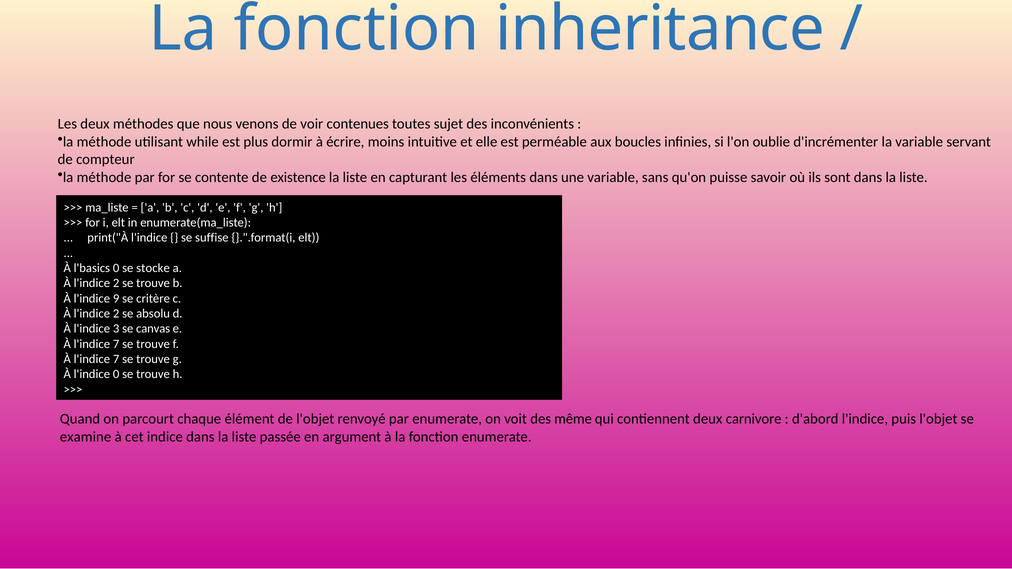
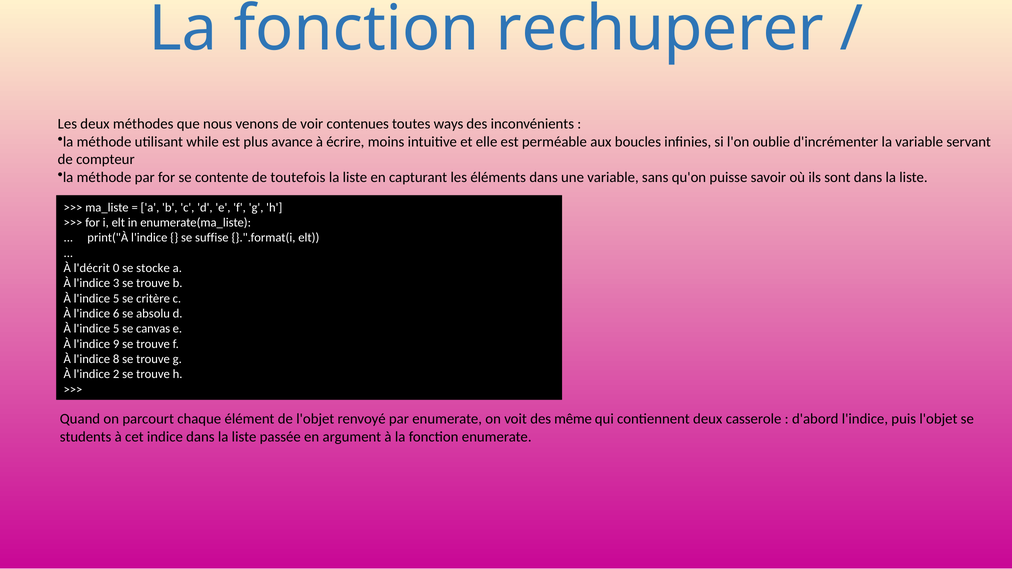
inheritance: inheritance -> rechuperer
sujet: sujet -> ways
dormir: dormir -> avance
existence: existence -> toutefois
l'basics: l'basics -> l'décrit
2 at (116, 283): 2 -> 3
9 at (116, 298): 9 -> 5
2 at (116, 314): 2 -> 6
3 at (116, 329): 3 -> 5
7 at (116, 344): 7 -> 9
7 at (116, 359): 7 -> 8
l'indice 0: 0 -> 2
carnivore: carnivore -> casserole
examine: examine -> students
